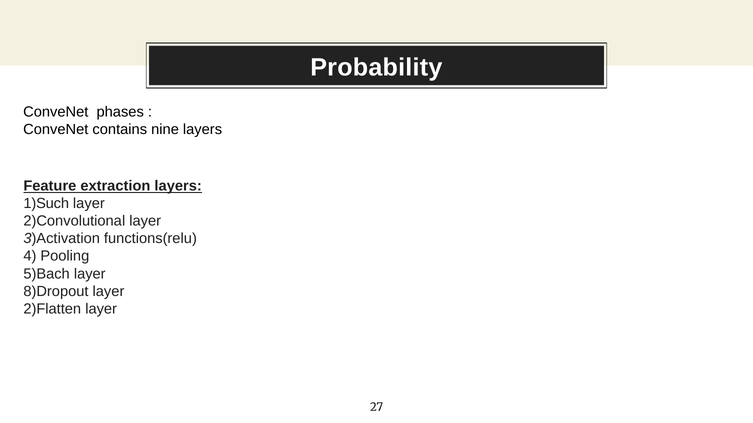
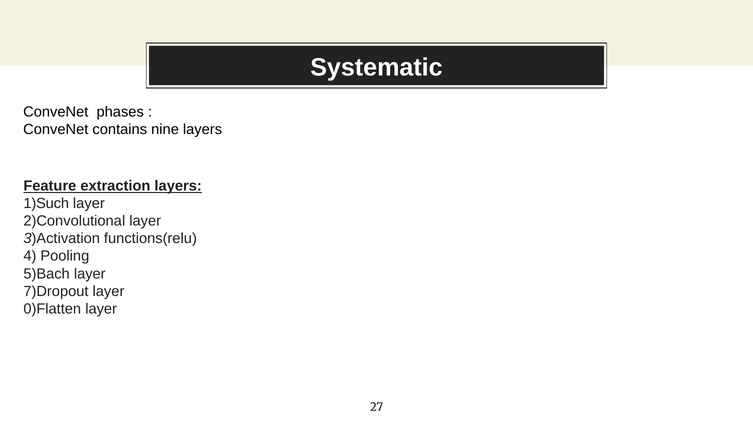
Probability: Probability -> Systematic
8)Dropout: 8)Dropout -> 7)Dropout
2)Flatten: 2)Flatten -> 0)Flatten
